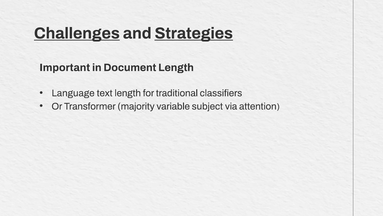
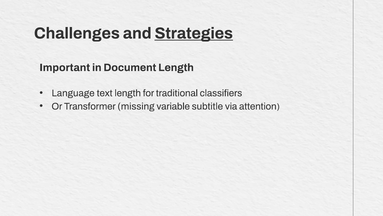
Challenges underline: present -> none
majority: majority -> missing
subject: subject -> subtitle
